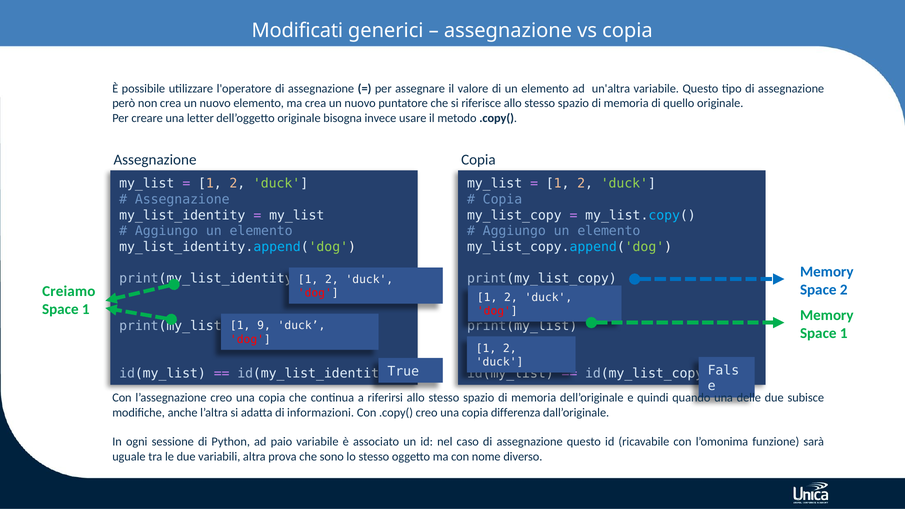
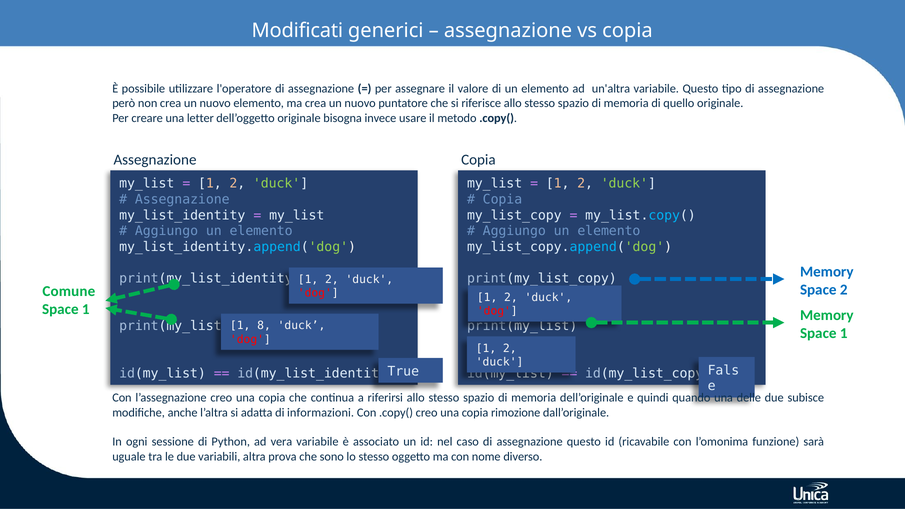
Creiamo: Creiamo -> Comune
9: 9 -> 8
differenza: differenza -> rimozione
paio: paio -> vera
